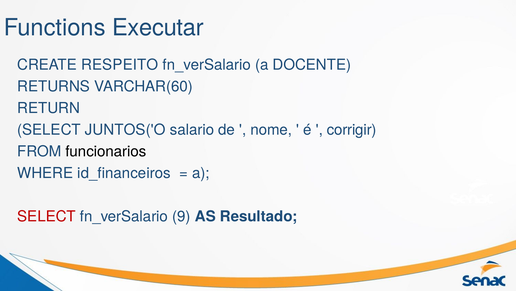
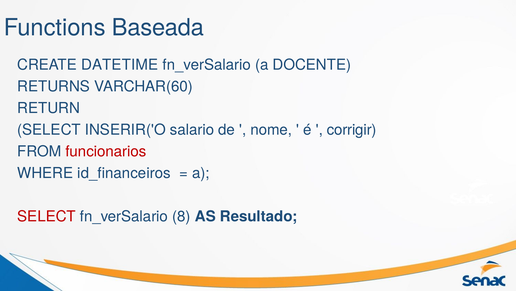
Executar: Executar -> Baseada
RESPEITO: RESPEITO -> DATETIME
JUNTOS('O: JUNTOS('O -> INSERIR('O
funcionarios colour: black -> red
9: 9 -> 8
